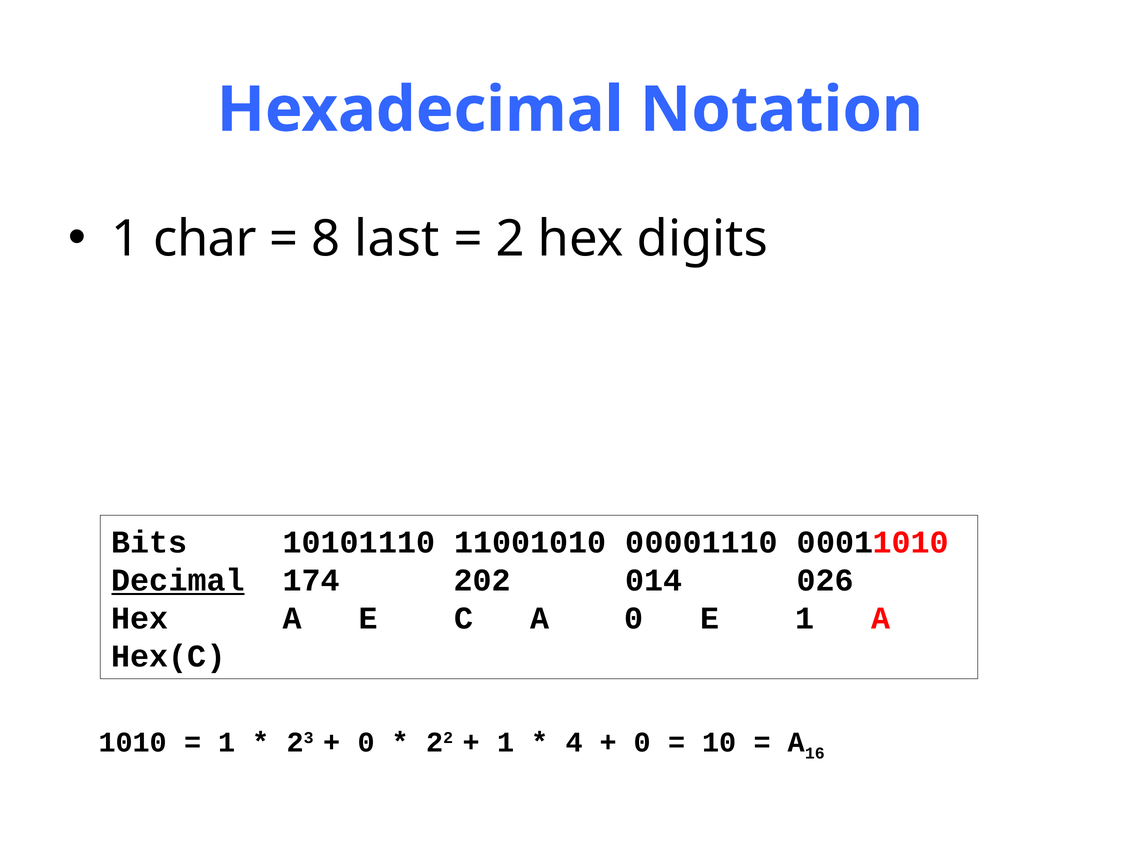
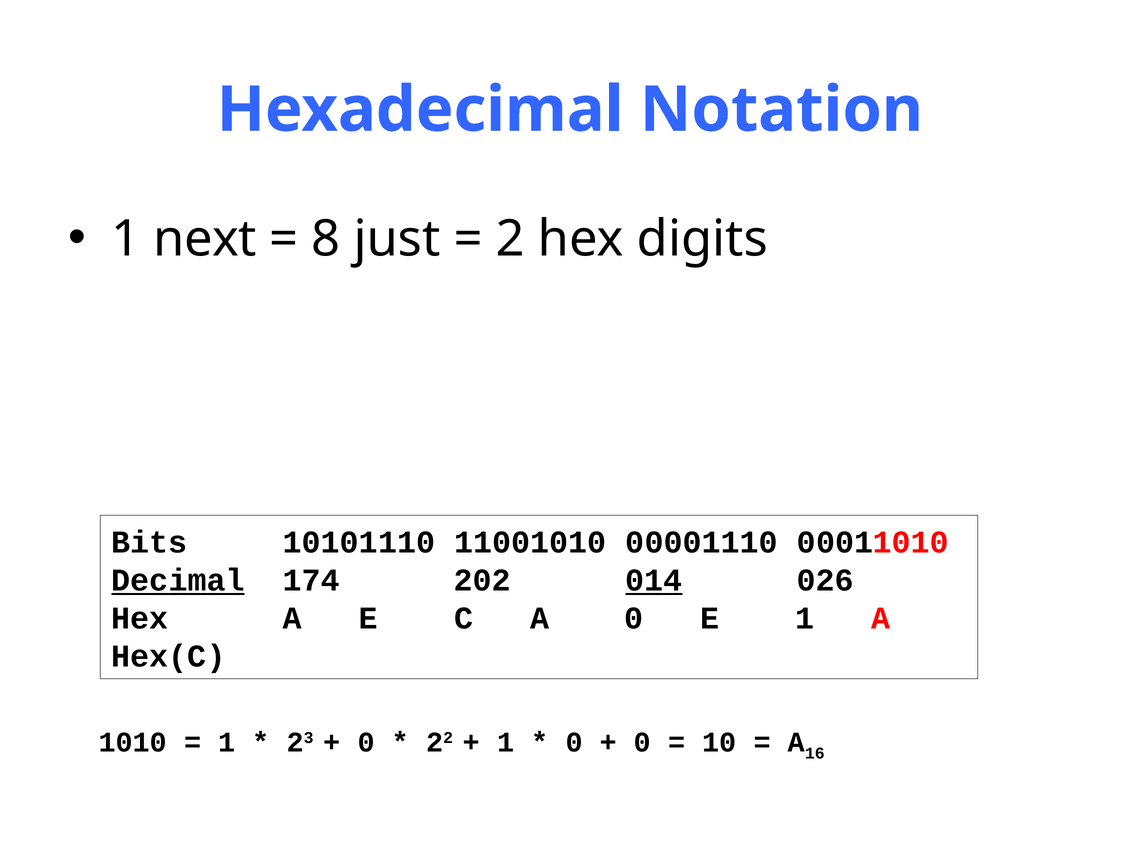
char: char -> next
last: last -> just
014 underline: none -> present
4 at (574, 742): 4 -> 0
